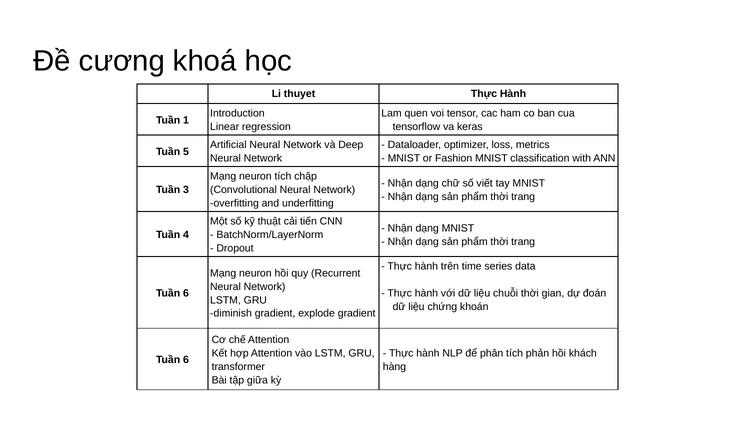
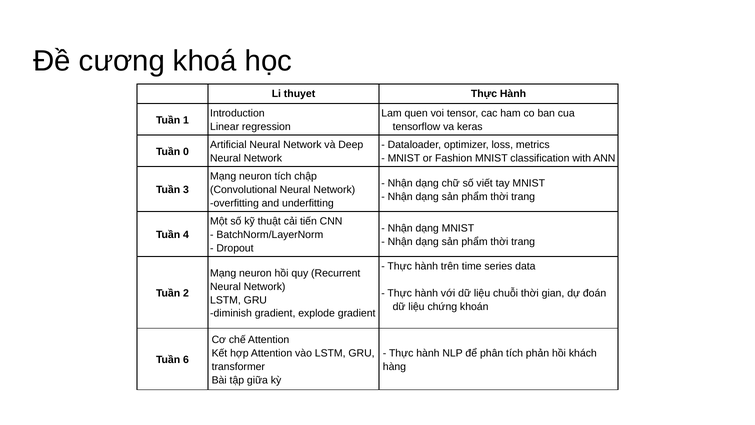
5: 5 -> 0
6 at (186, 293): 6 -> 2
